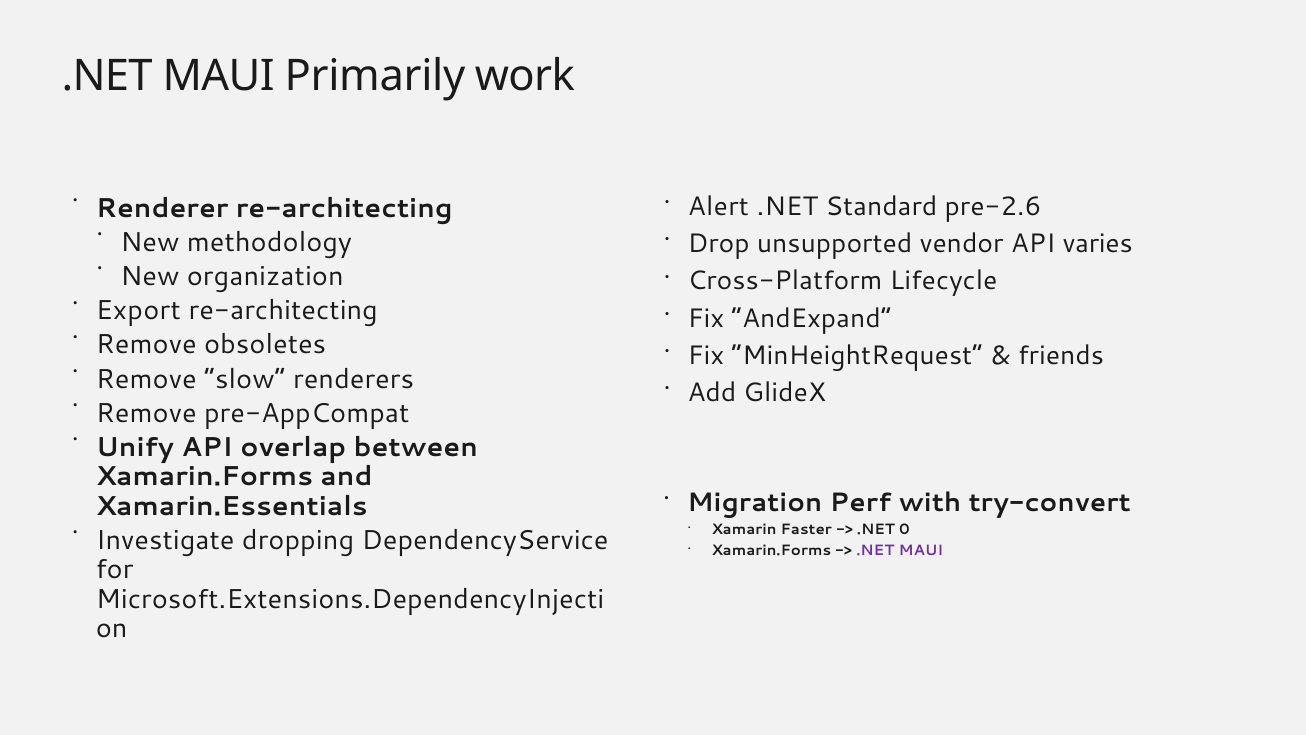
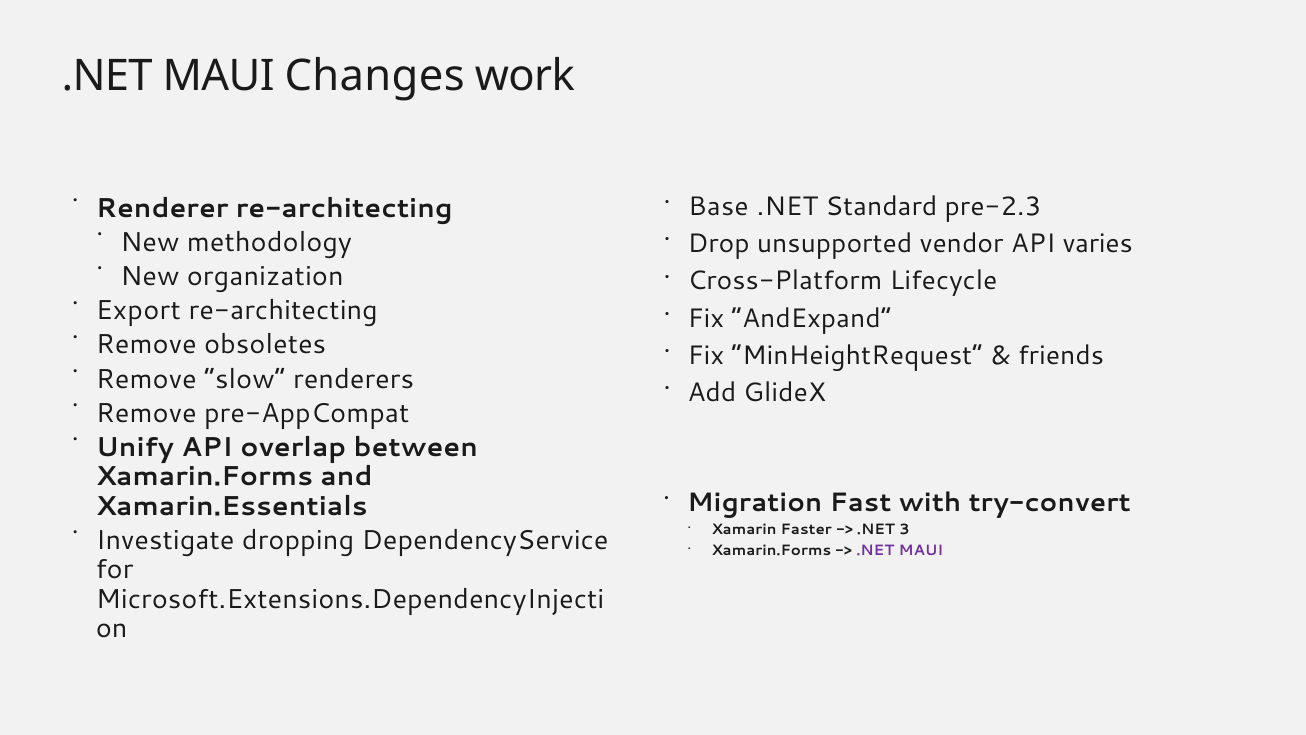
Primarily: Primarily -> Changes
Alert: Alert -> Base
pre-2.6: pre-2.6 -> pre-2.3
Perf: Perf -> Fast
0: 0 -> 3
